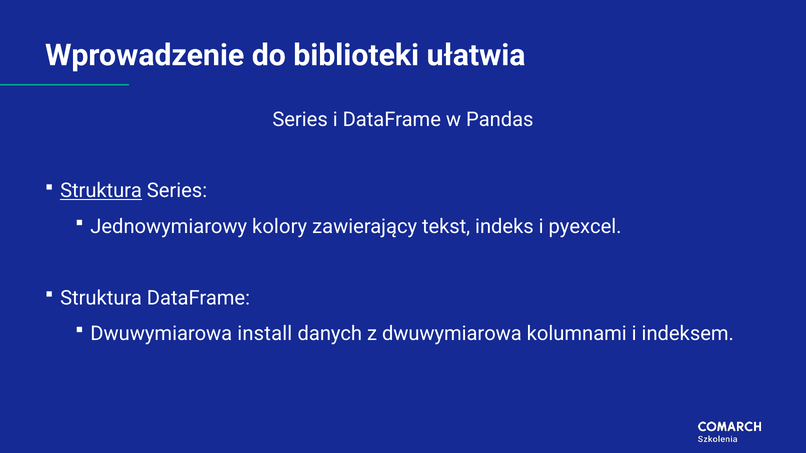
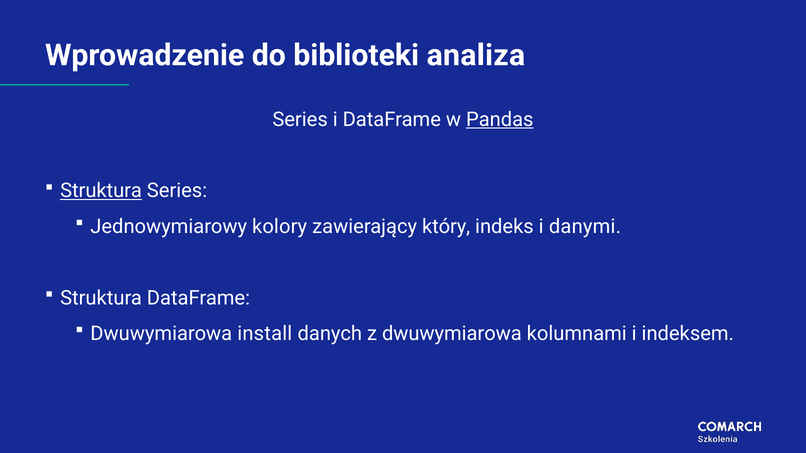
ułatwia: ułatwia -> analiza
Pandas underline: none -> present
tekst: tekst -> który
pyexcel: pyexcel -> danymi
